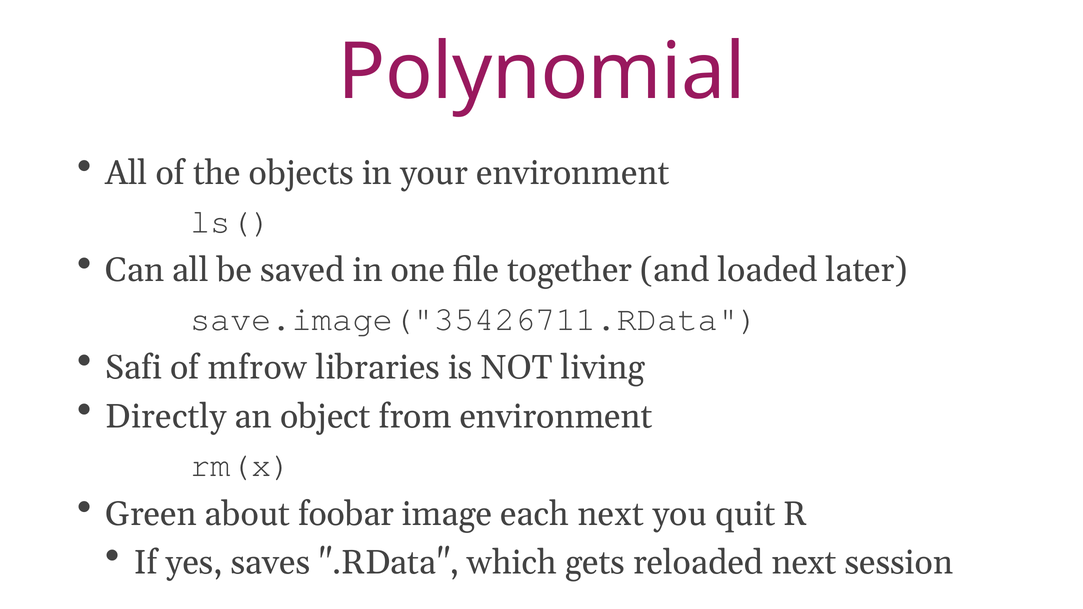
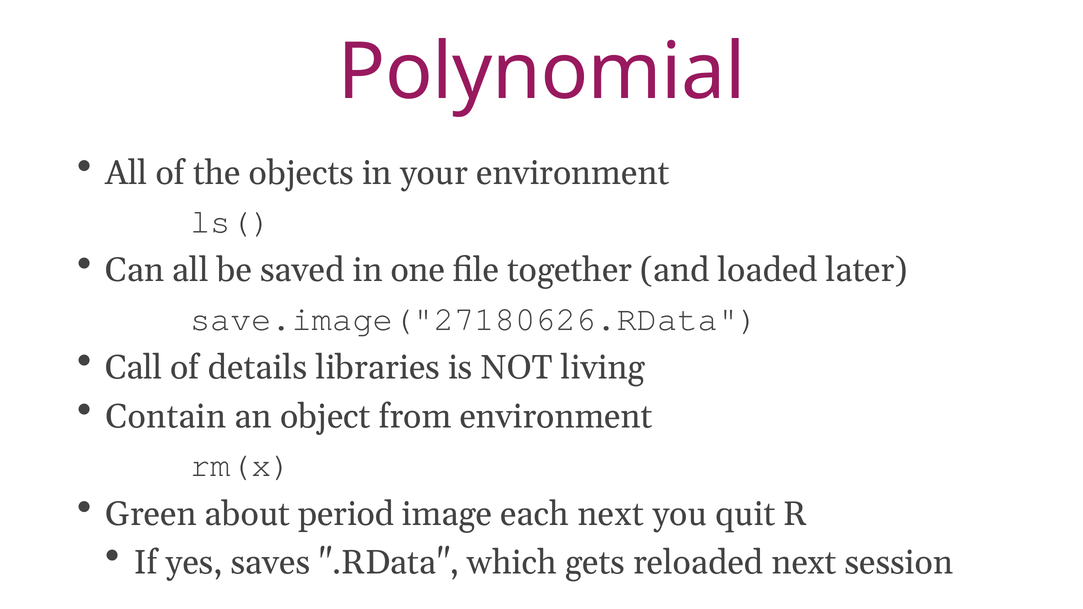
save.image("35426711.RData: save.image("35426711.RData -> save.image("27180626.RData
Safi: Safi -> Call
mfrow: mfrow -> details
Directly: Directly -> Contain
foobar: foobar -> period
